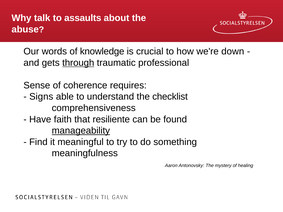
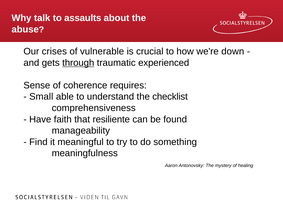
words: words -> crises
knowledge: knowledge -> vulnerable
professional: professional -> experienced
Signs: Signs -> Small
manageability underline: present -> none
